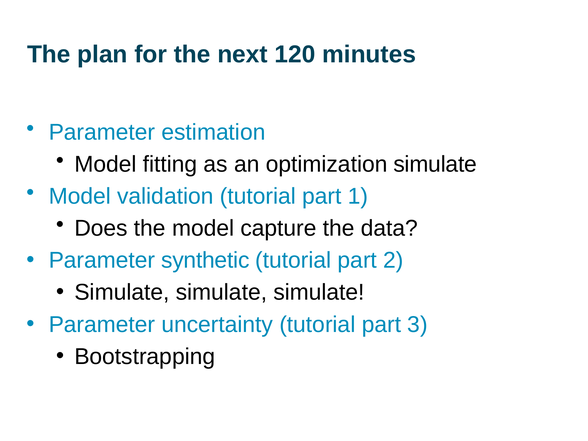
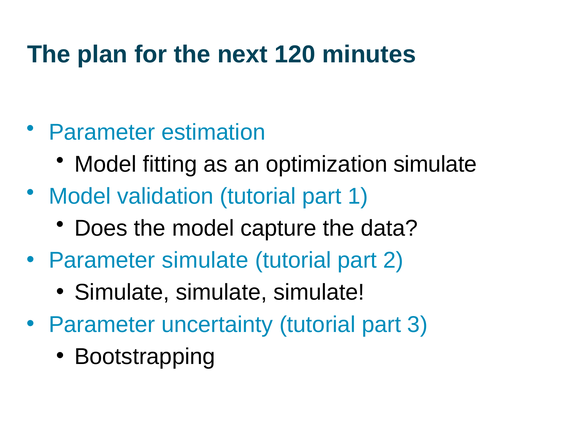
Parameter synthetic: synthetic -> simulate
